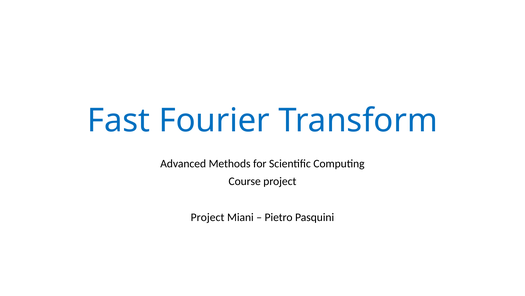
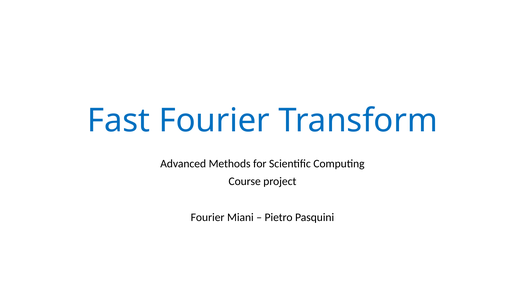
Project at (208, 217): Project -> Fourier
